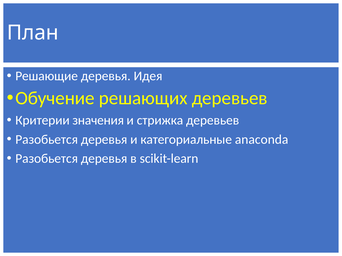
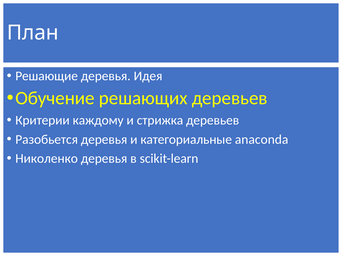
значения: значения -> каждому
Разобьется at (47, 159): Разобьется -> Николенко
